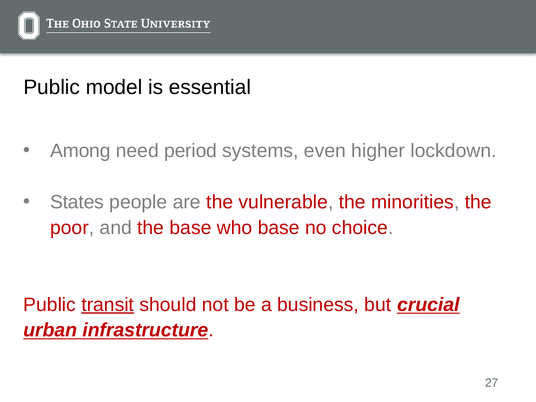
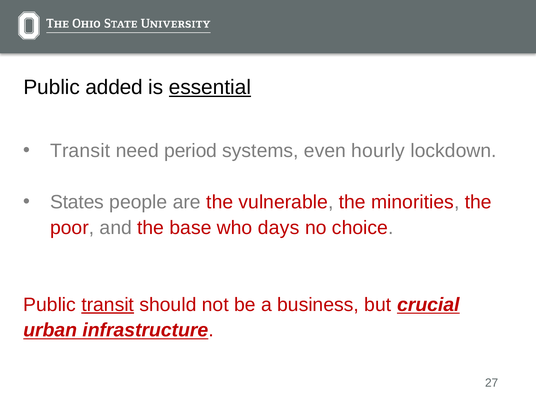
model: model -> added
essential underline: none -> present
Among at (80, 151): Among -> Transit
higher: higher -> hourly
who base: base -> days
